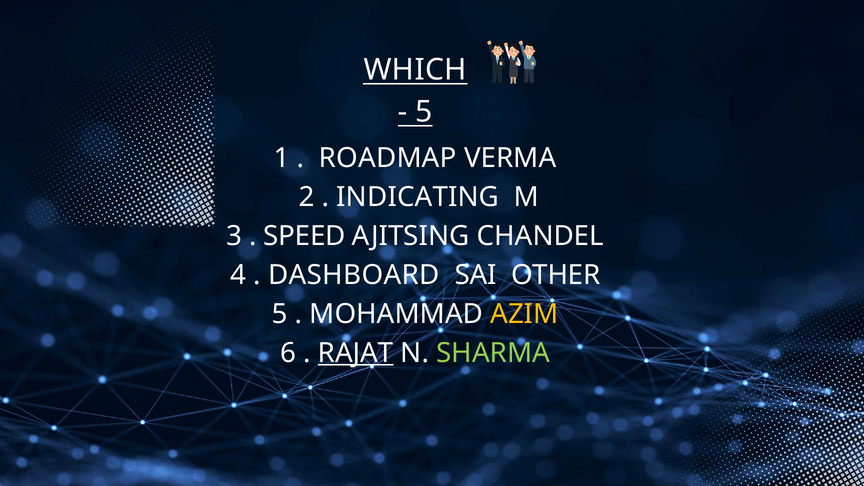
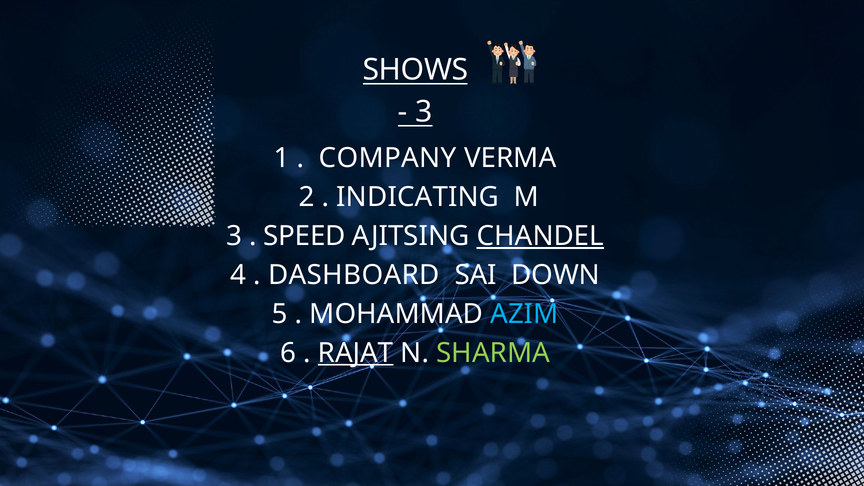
WHICH: WHICH -> SHOWS
5 at (424, 112): 5 -> 3
ROADMAP: ROADMAP -> COMPANY
CHANDEL underline: none -> present
OTHER: OTHER -> DOWN
AZIM colour: yellow -> light blue
